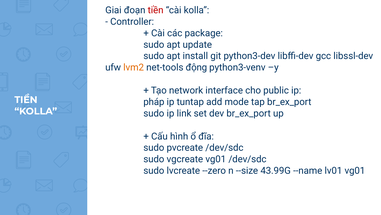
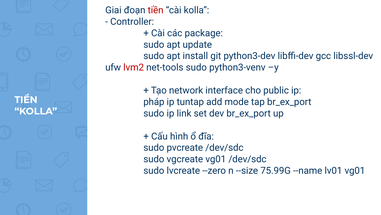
lvm2 colour: orange -> red
net-tools động: động -> sudo
43.99G: 43.99G -> 75.99G
